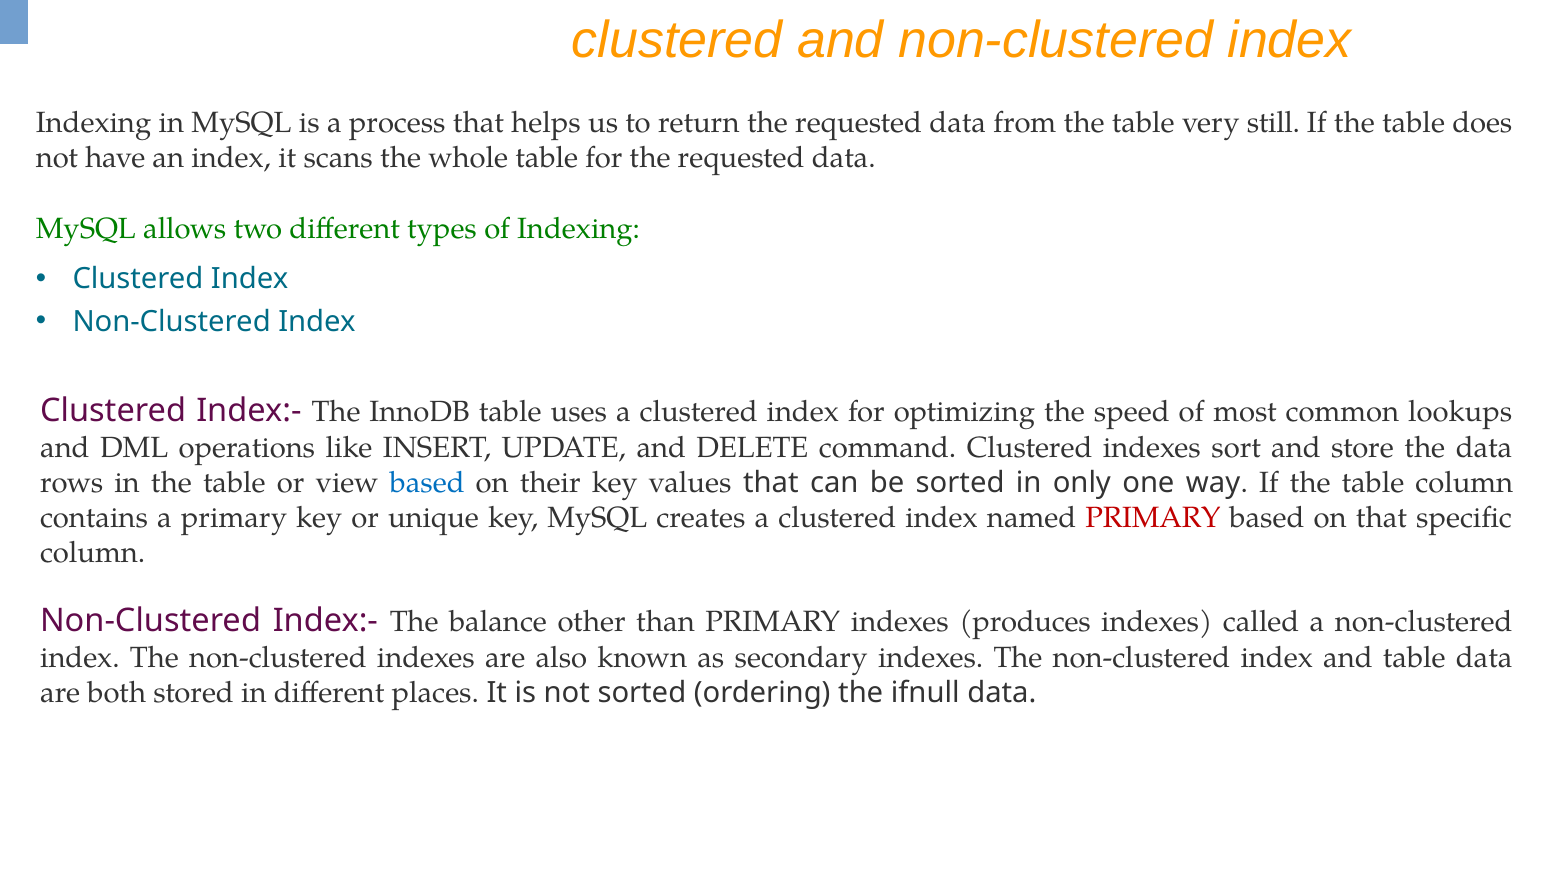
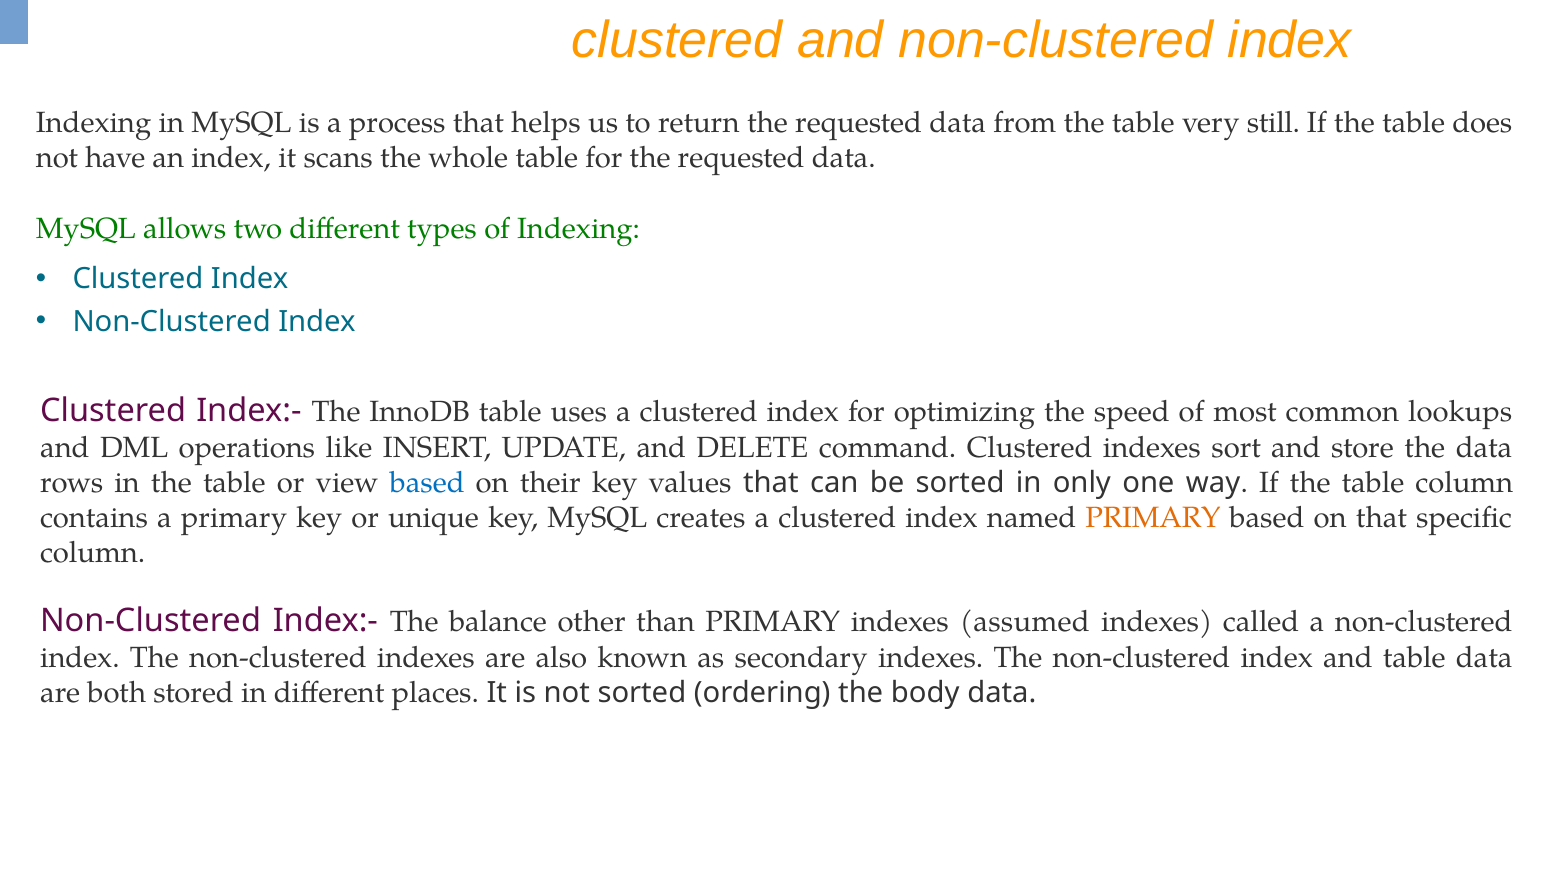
PRIMARY at (1153, 518) colour: red -> orange
produces: produces -> assumed
ifnull: ifnull -> body
